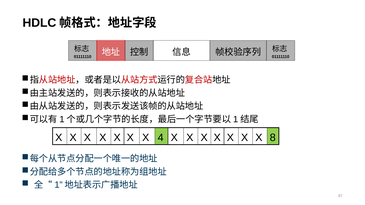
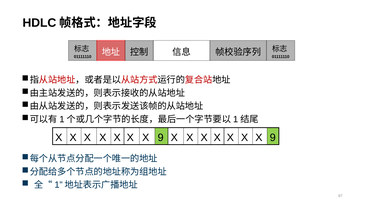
4 at (161, 138): 4 -> 9
8 at (273, 138): 8 -> 9
